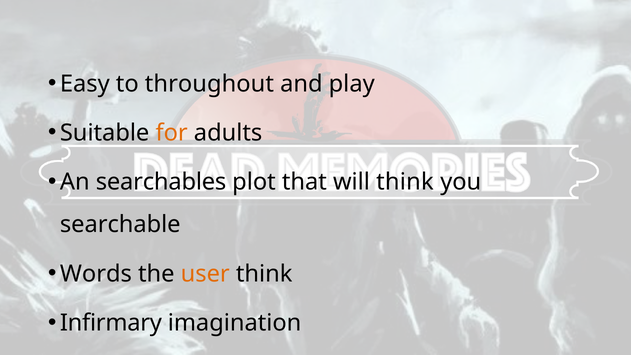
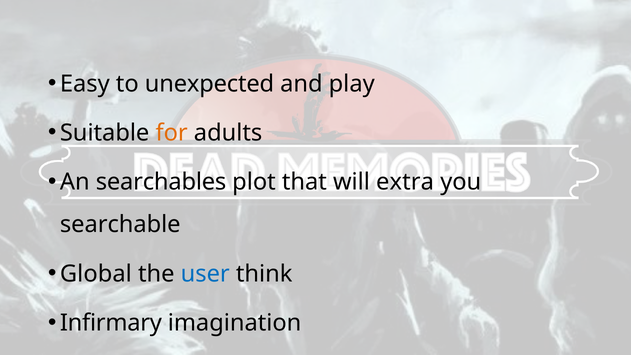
throughout: throughout -> unexpected
will think: think -> extra
Words: Words -> Global
user colour: orange -> blue
